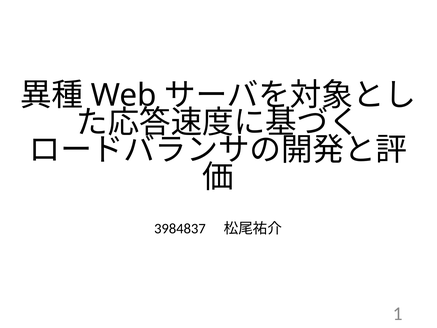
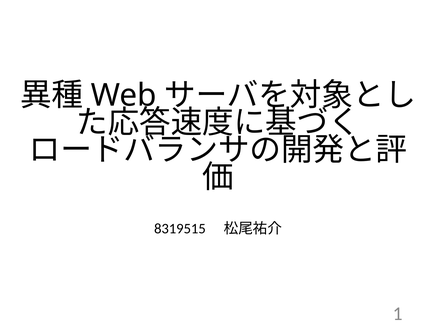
3984837: 3984837 -> 8319515
